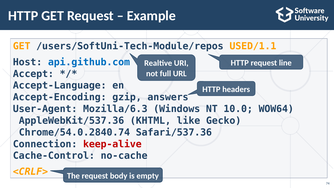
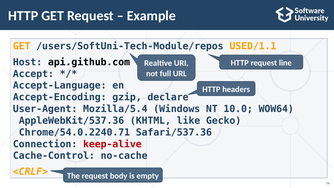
api.github.com colour: blue -> black
answers: answers -> declare
Mozilla/6.3: Mozilla/6.3 -> Mozilla/5.4
Chrome/54.0.2840.74: Chrome/54.0.2840.74 -> Chrome/54.0.2240.71
